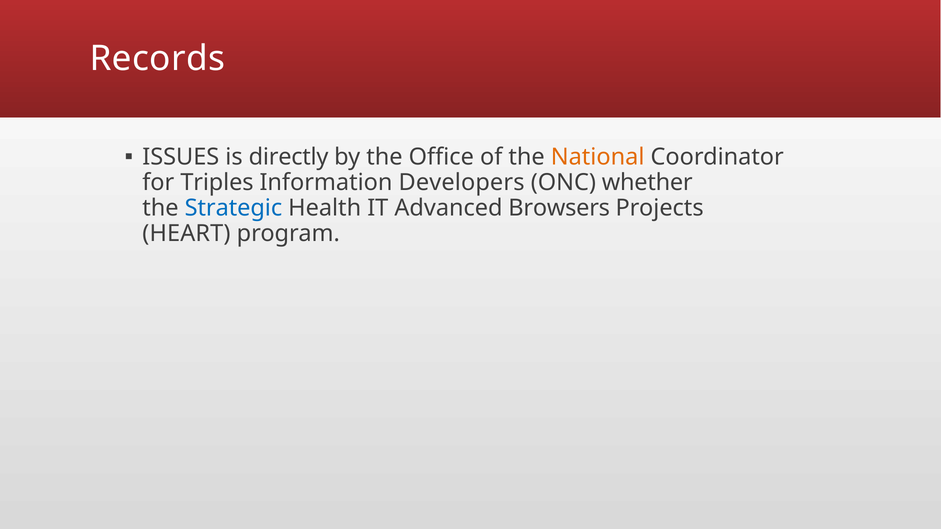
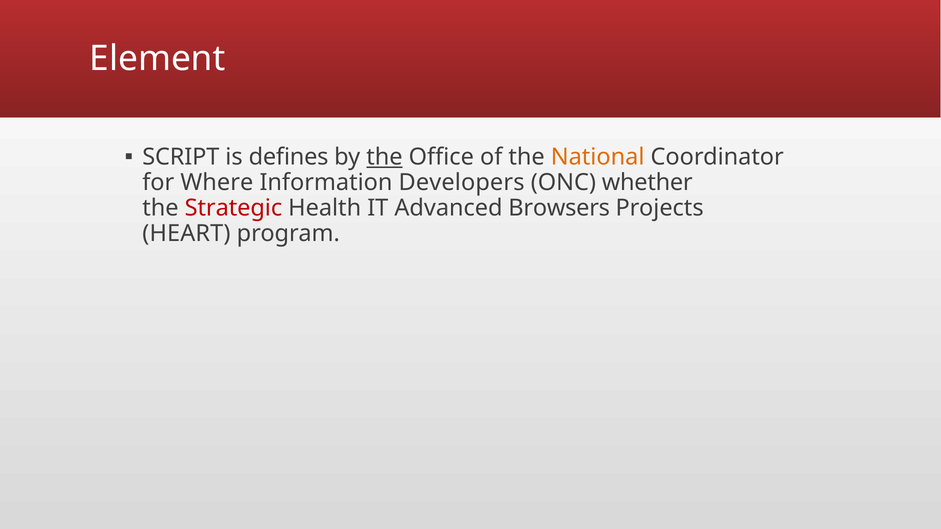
Records: Records -> Element
ISSUES: ISSUES -> SCRIPT
directly: directly -> deﬁnes
the at (384, 157) underline: none -> present
Triples: Triples -> Where
Strategic colour: blue -> red
